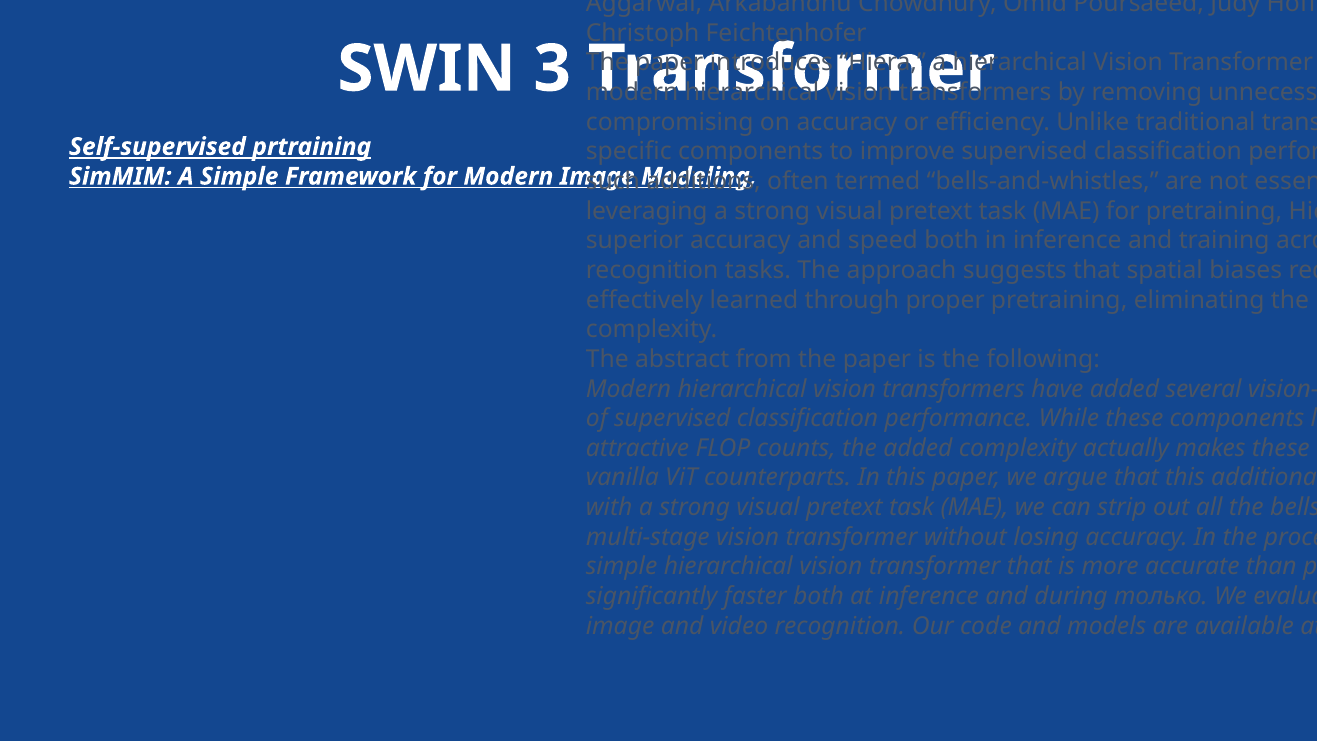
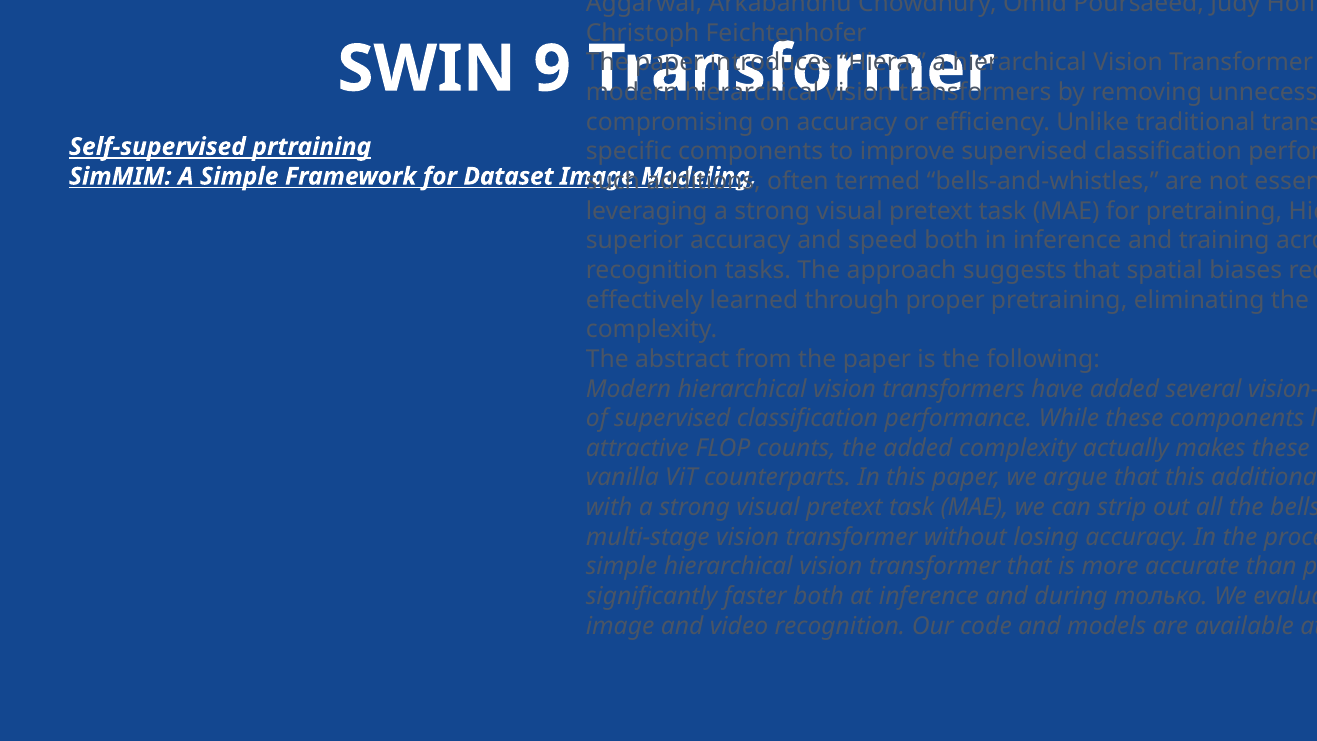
3: 3 -> 9
for Modern: Modern -> Dataset
